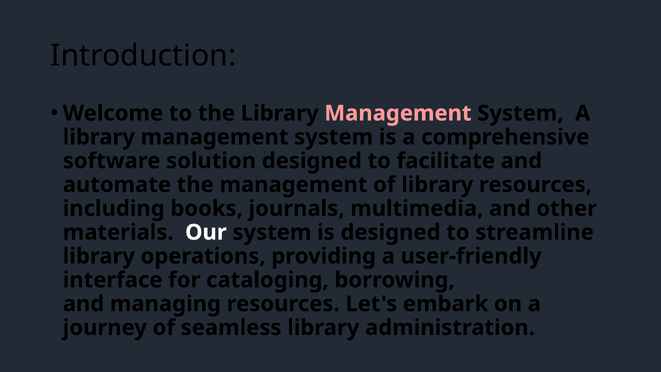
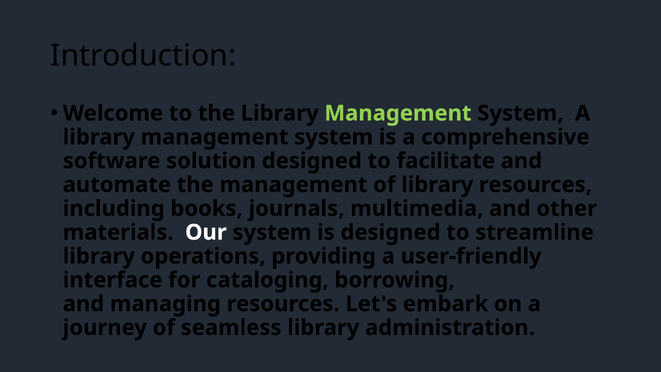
Management at (398, 113) colour: pink -> light green
